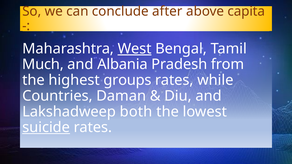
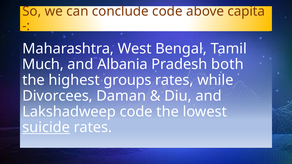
conclude after: after -> code
West underline: present -> none
from: from -> both
Countries: Countries -> Divorcees
Lakshadweep both: both -> code
